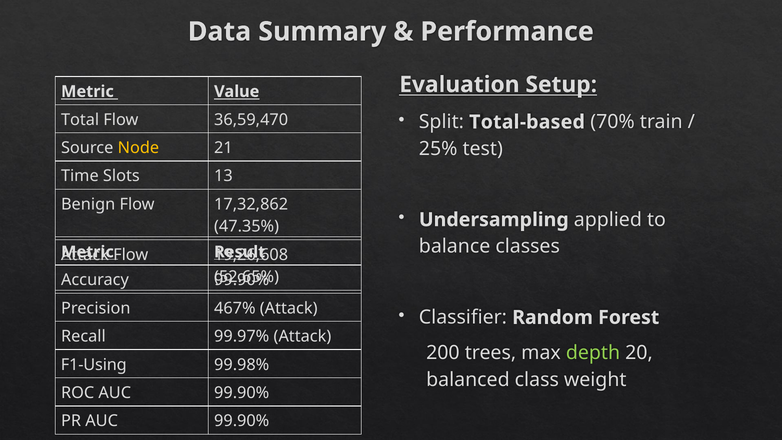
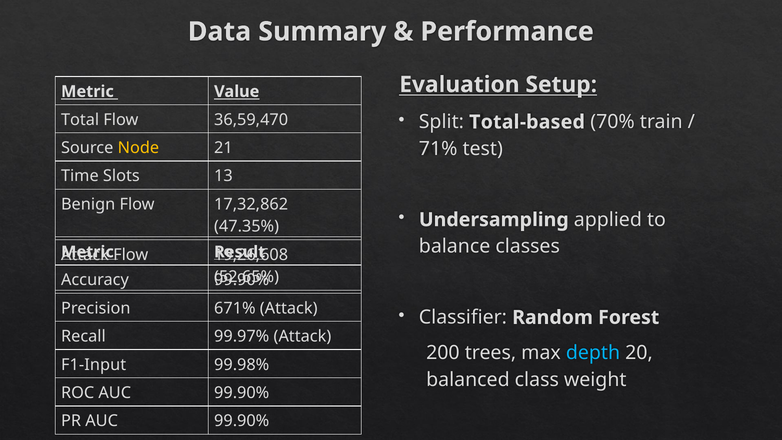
25%: 25% -> 71%
467%: 467% -> 671%
depth colour: light green -> light blue
F1-Using: F1-Using -> F1-Input
